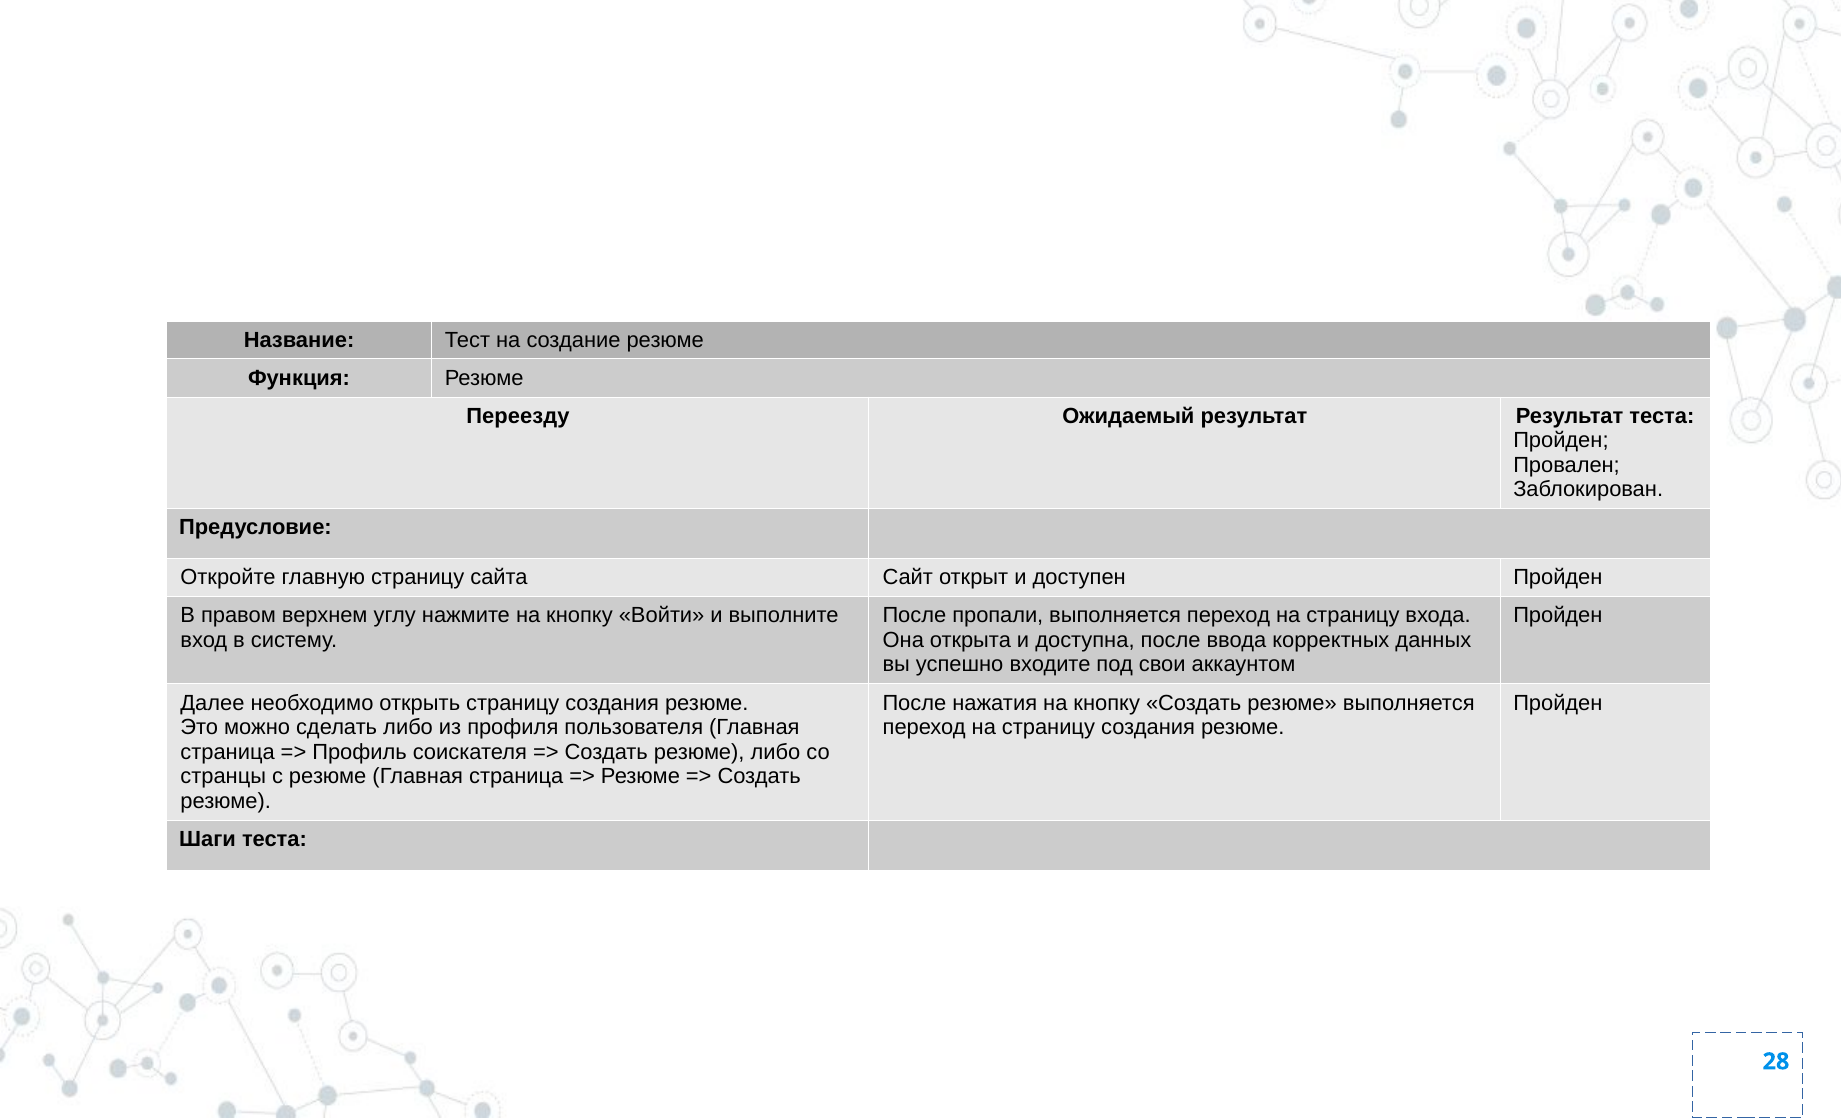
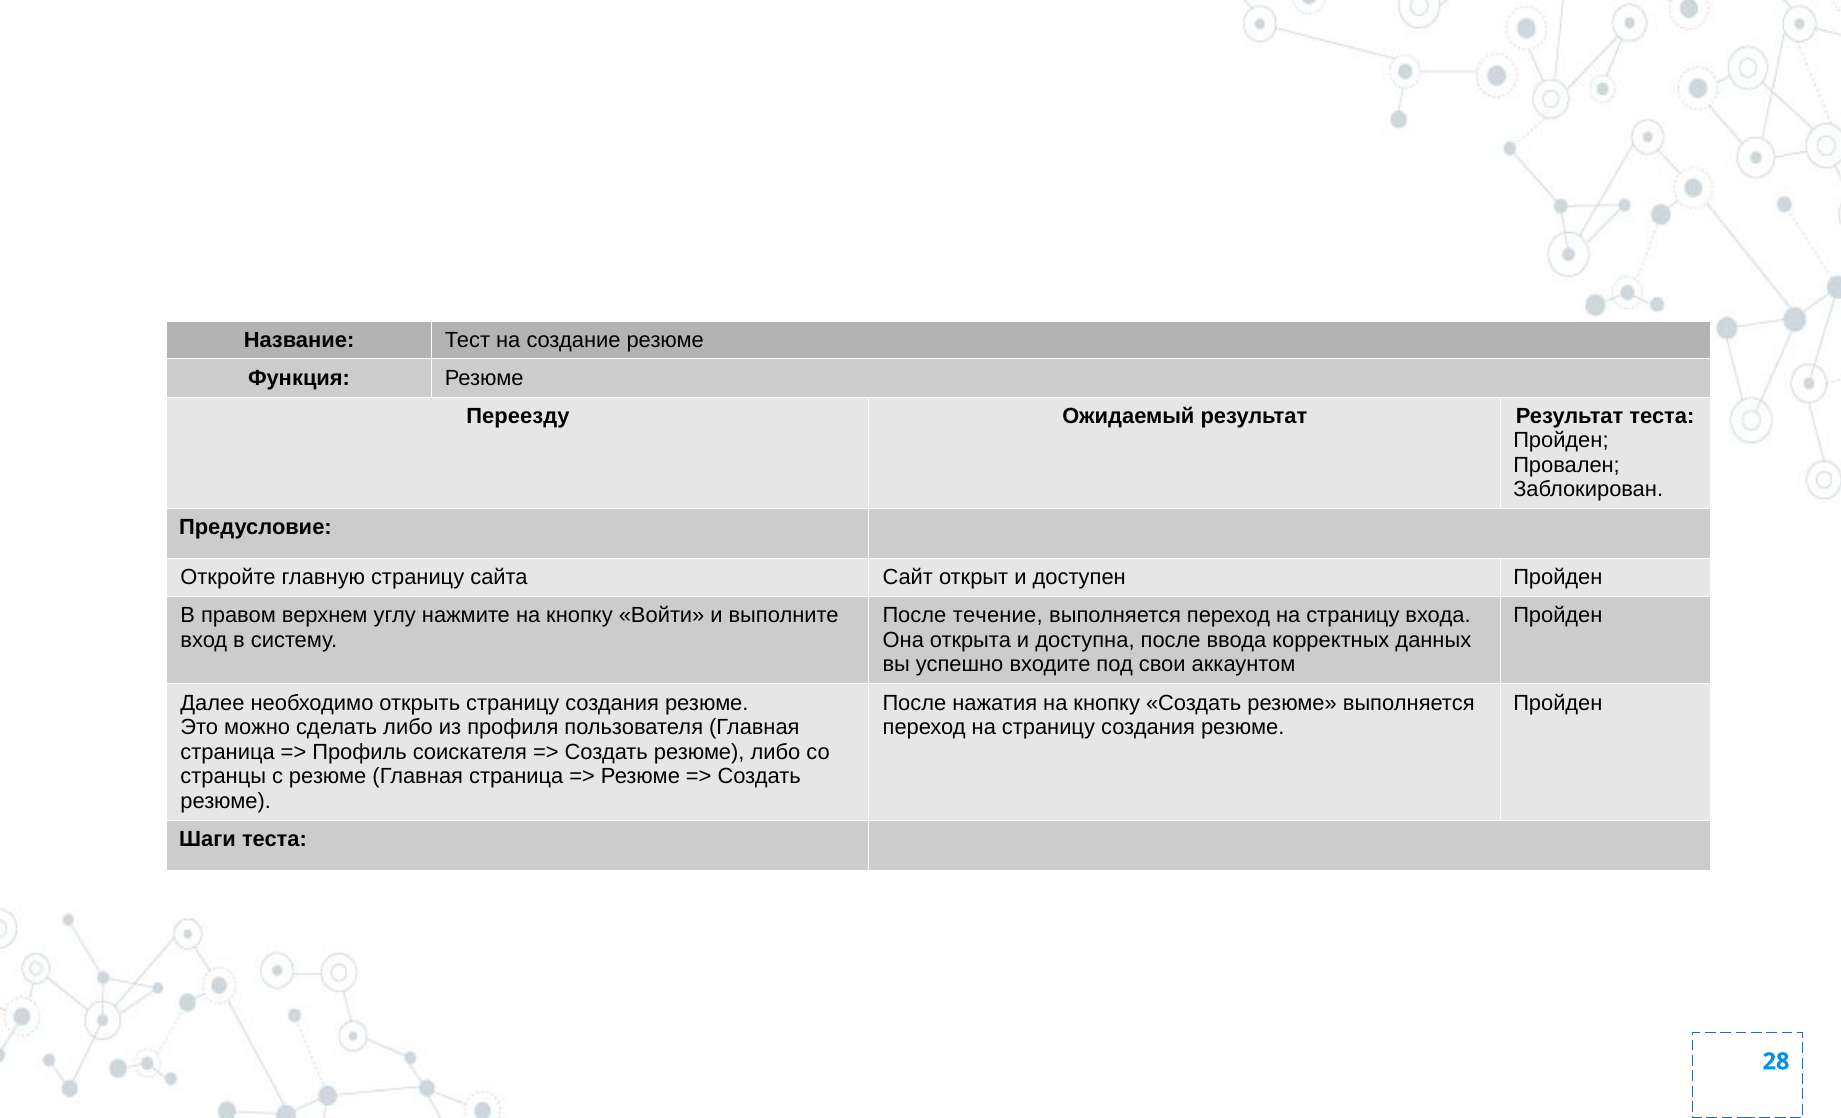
пропали: пропали -> течение
